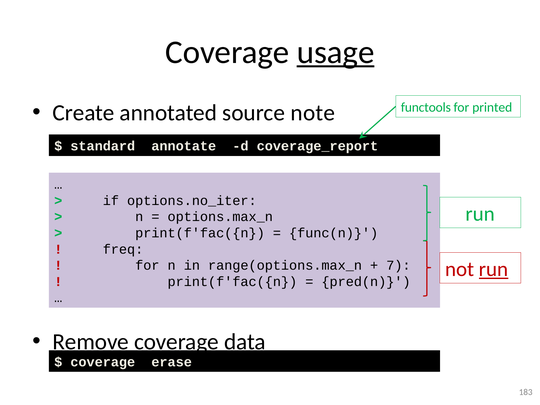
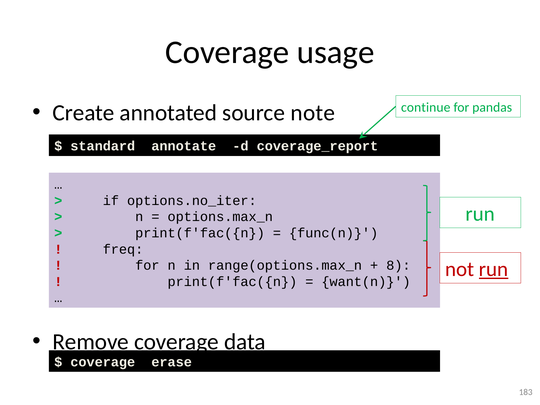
usage underline: present -> none
functools: functools -> continue
printed: printed -> pandas
7: 7 -> 8
pred(n: pred(n -> want(n
